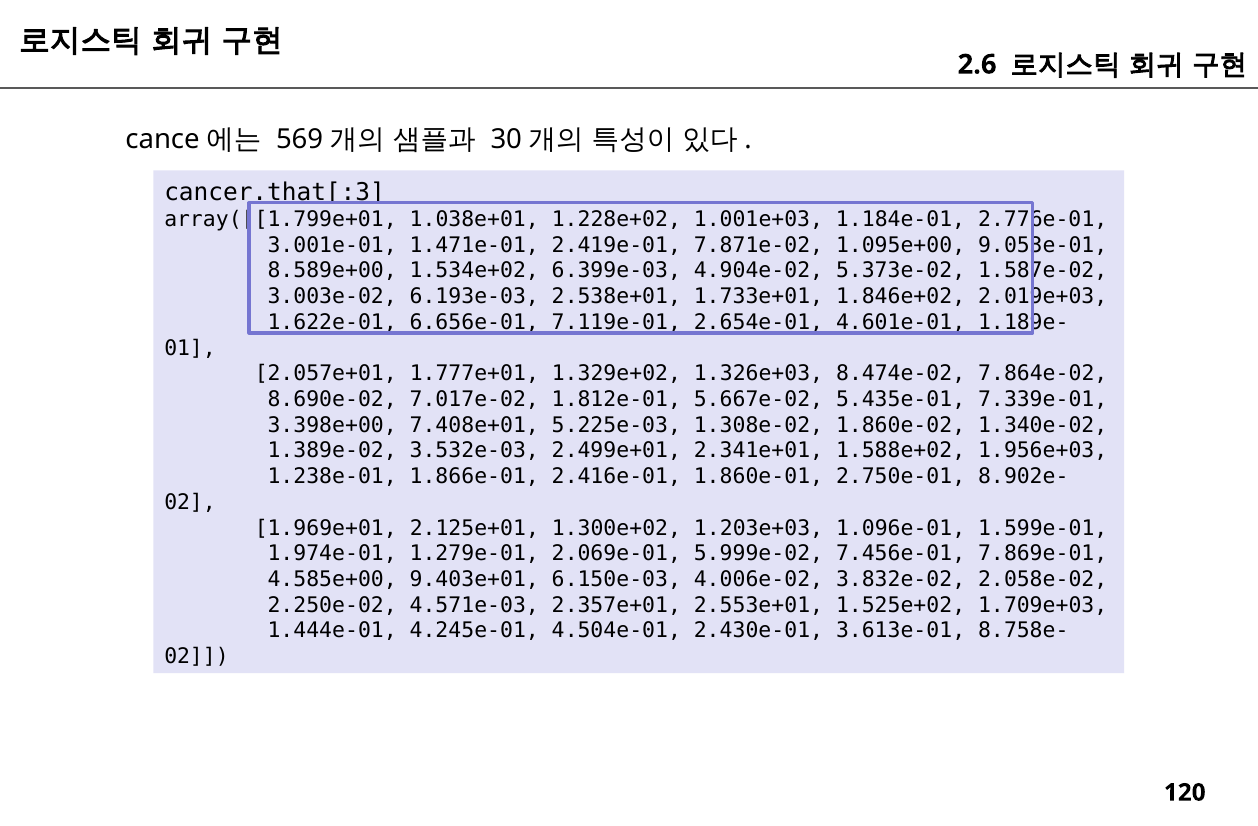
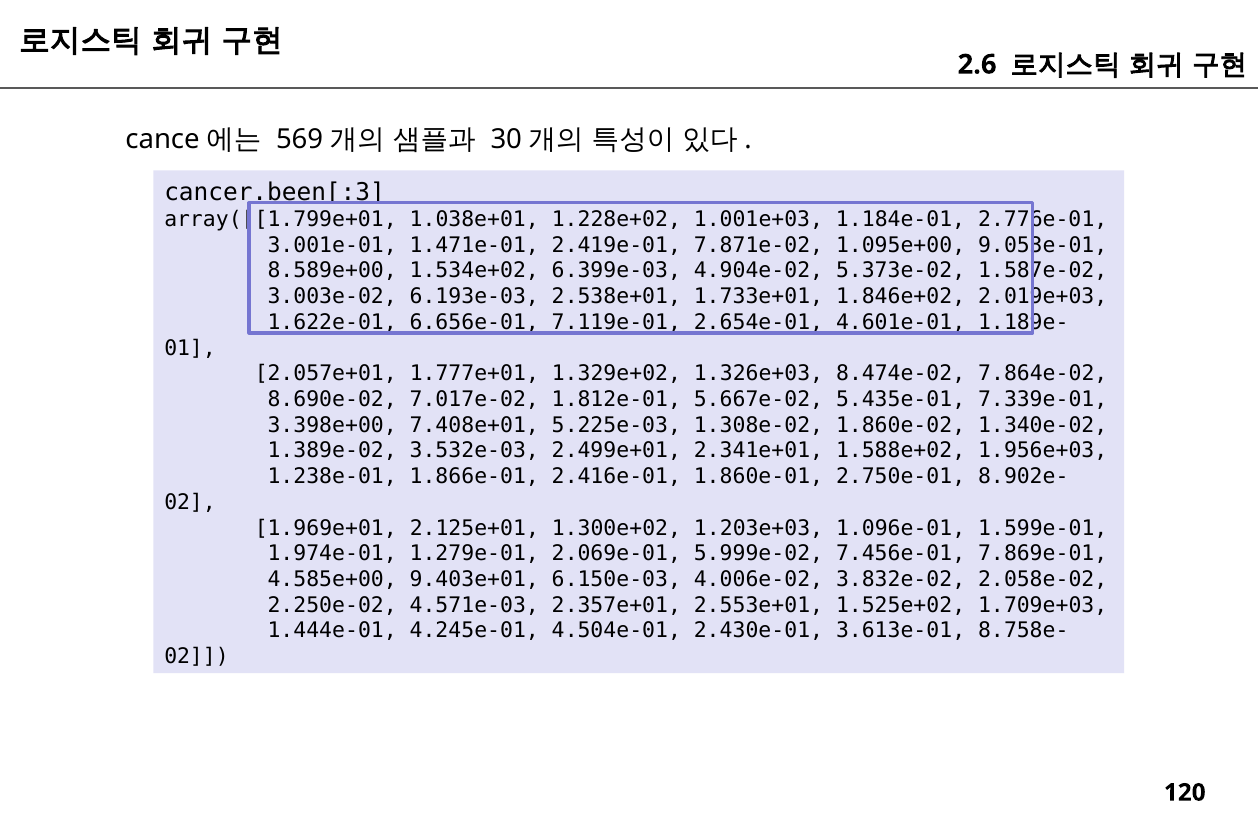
cancer.that[:3: cancer.that[:3 -> cancer.been[:3
